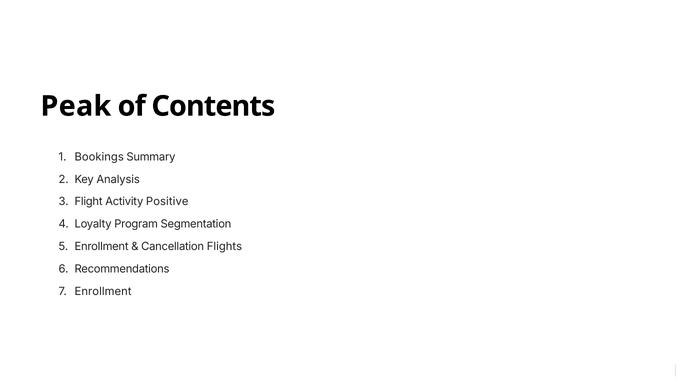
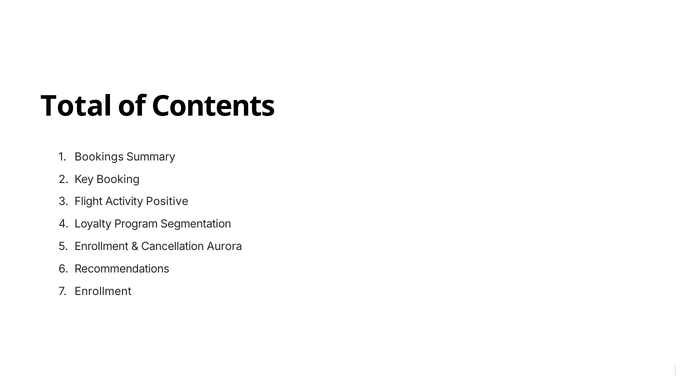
Peak: Peak -> Total
Analysis: Analysis -> Booking
Flights: Flights -> Aurora
